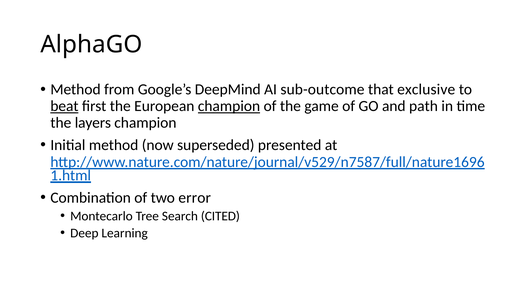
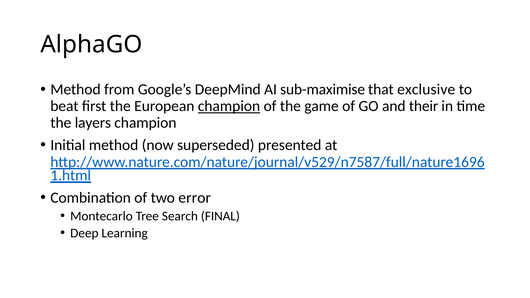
sub-outcome: sub-outcome -> sub-maximise
beat underline: present -> none
path: path -> their
CITED: CITED -> FINAL
